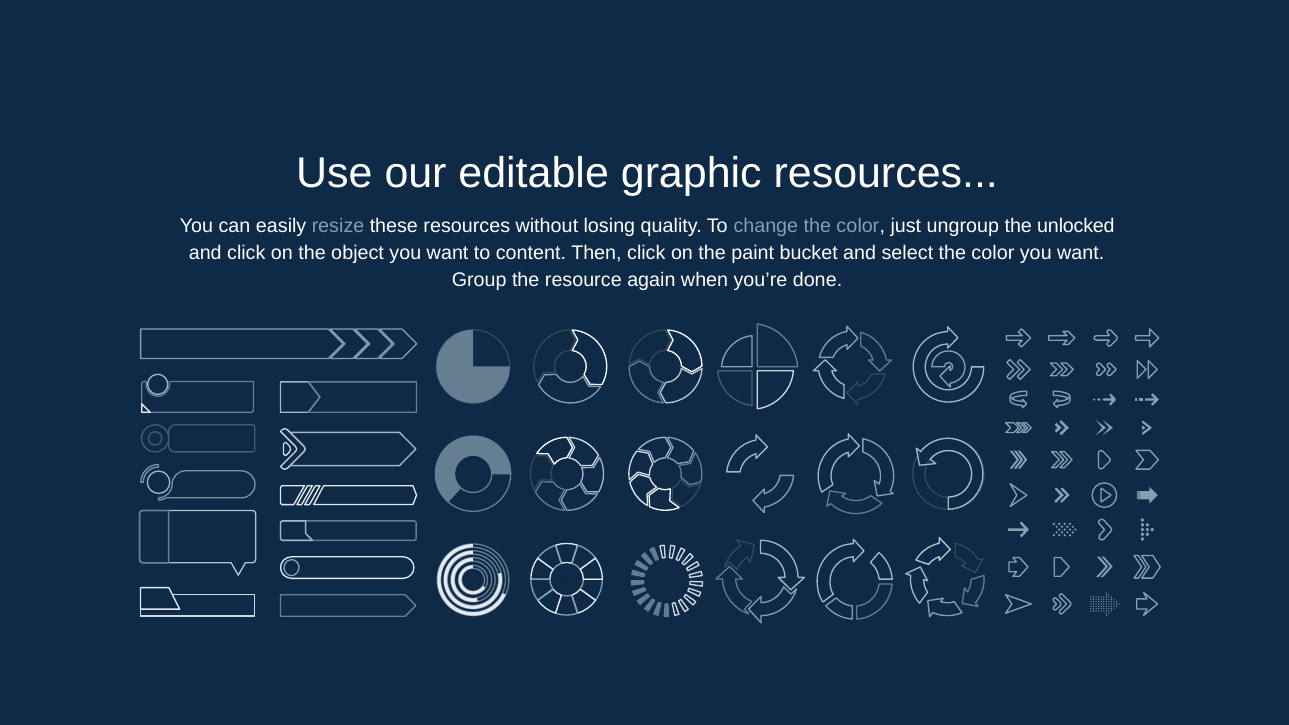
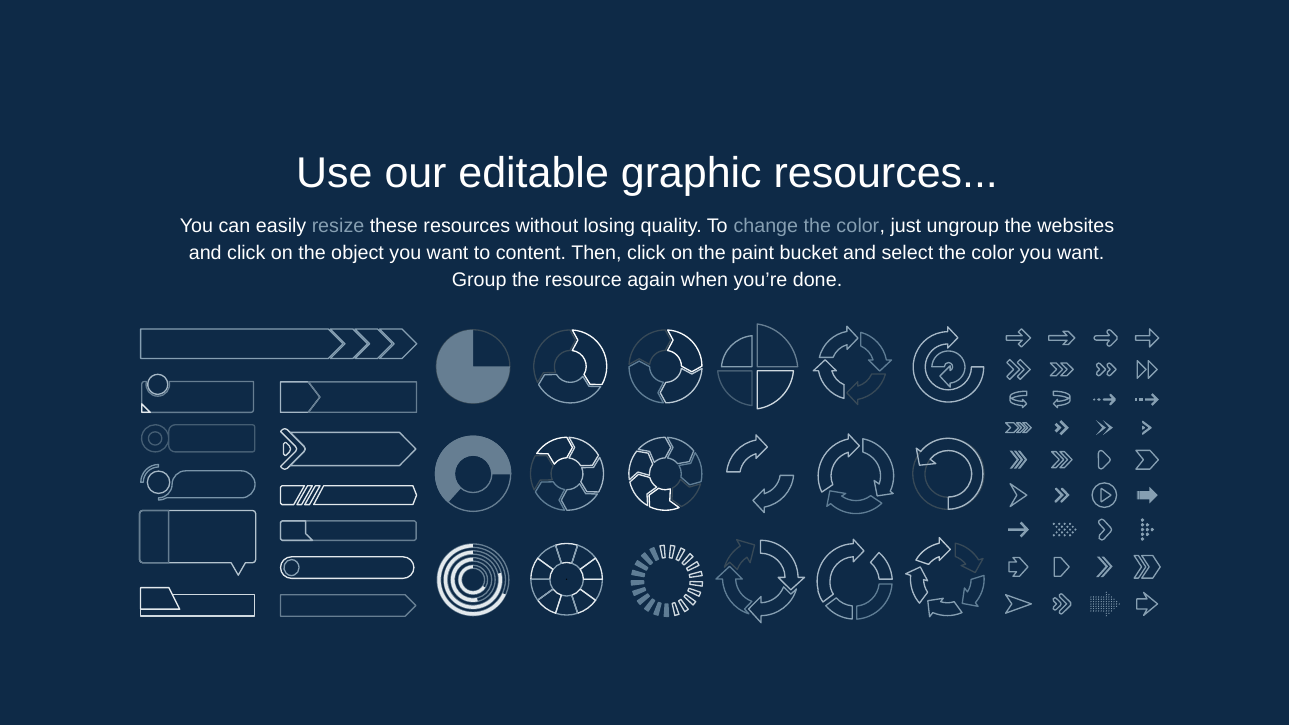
unlocked: unlocked -> websites
